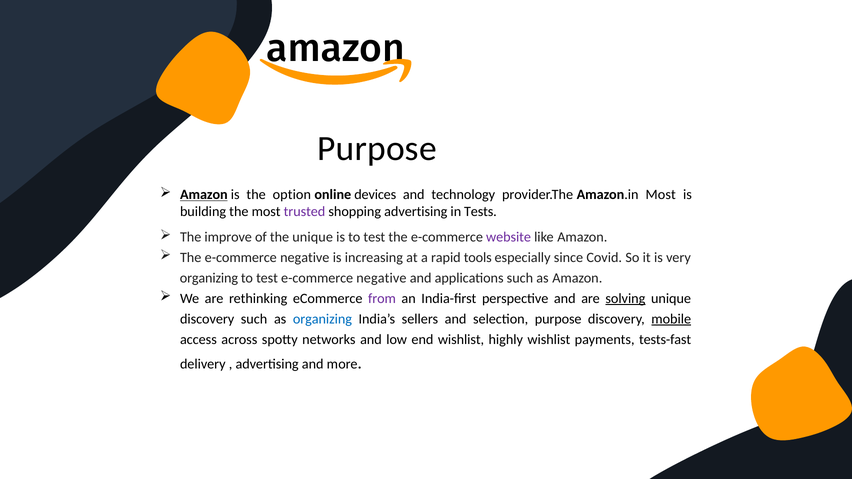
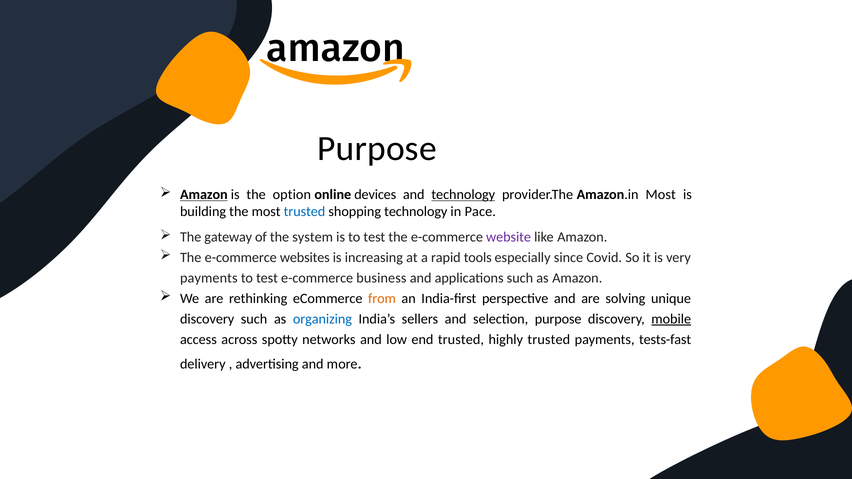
technology at (463, 195) underline: none -> present
trusted at (304, 212) colour: purple -> blue
shopping advertising: advertising -> technology
Tests: Tests -> Pace
improve: improve -> gateway
the unique: unique -> system
The e-commerce negative: negative -> websites
organizing at (209, 278): organizing -> payments
test e-commerce negative: negative -> business
from colour: purple -> orange
solving underline: present -> none
end wishlist: wishlist -> trusted
highly wishlist: wishlist -> trusted
